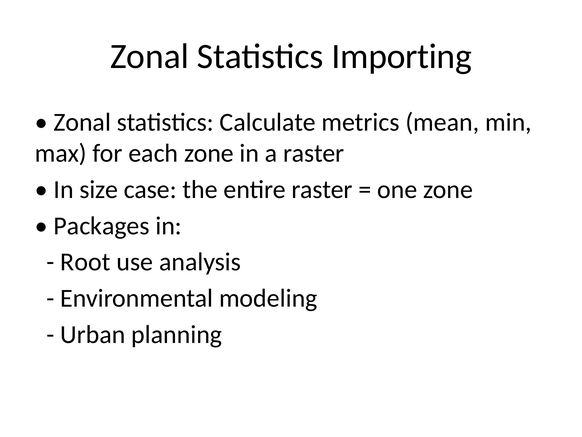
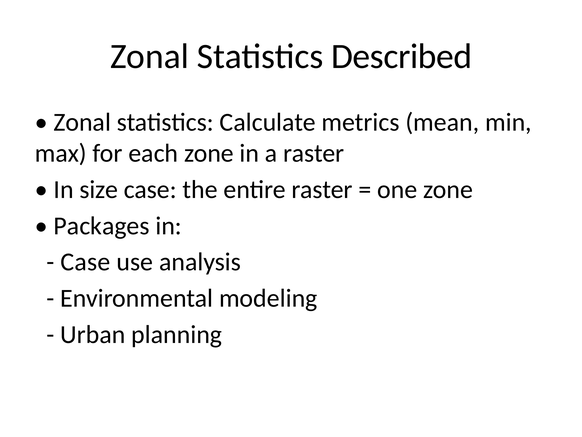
Importing: Importing -> Described
Root at (85, 262): Root -> Case
